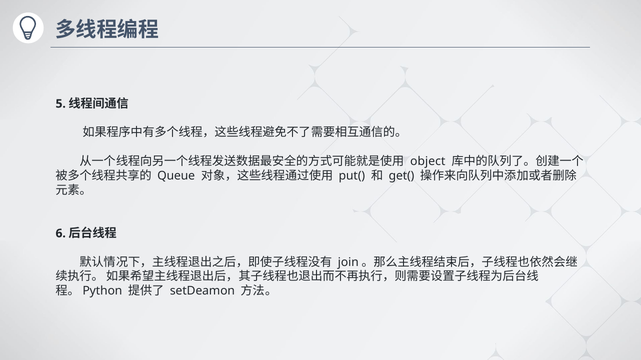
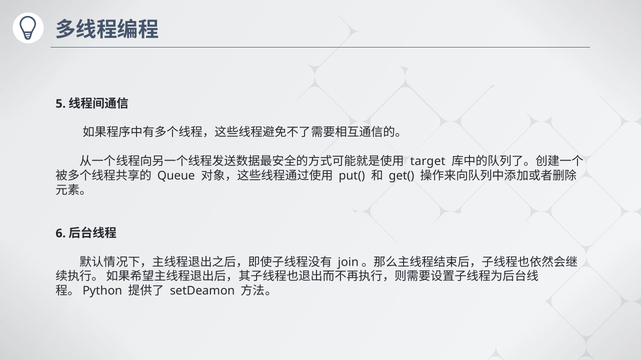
object: object -> target
